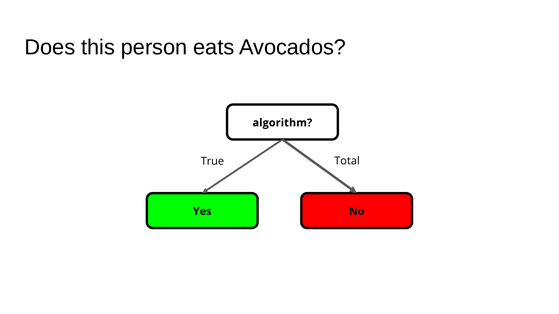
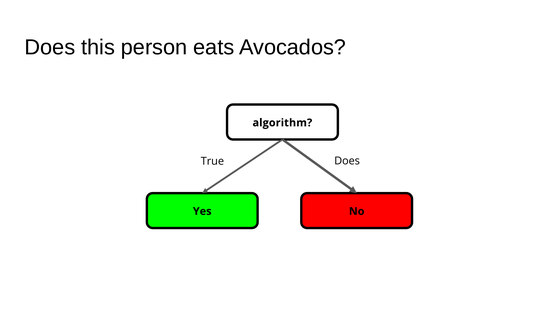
Total at (347, 161): Total -> Does
